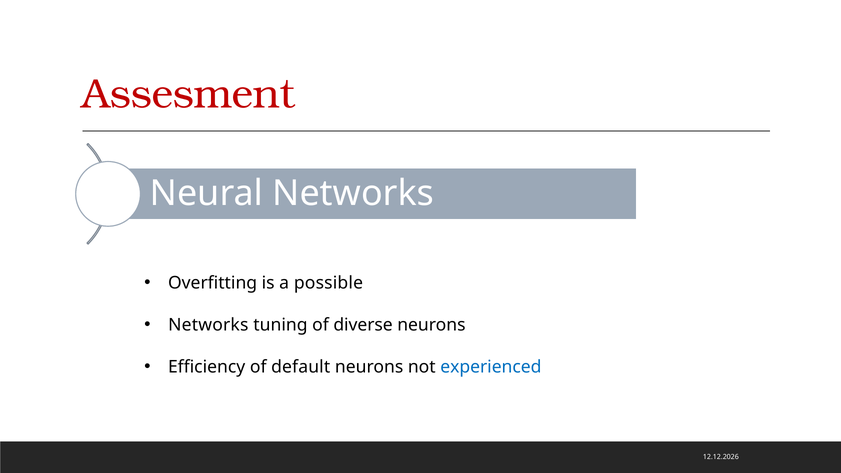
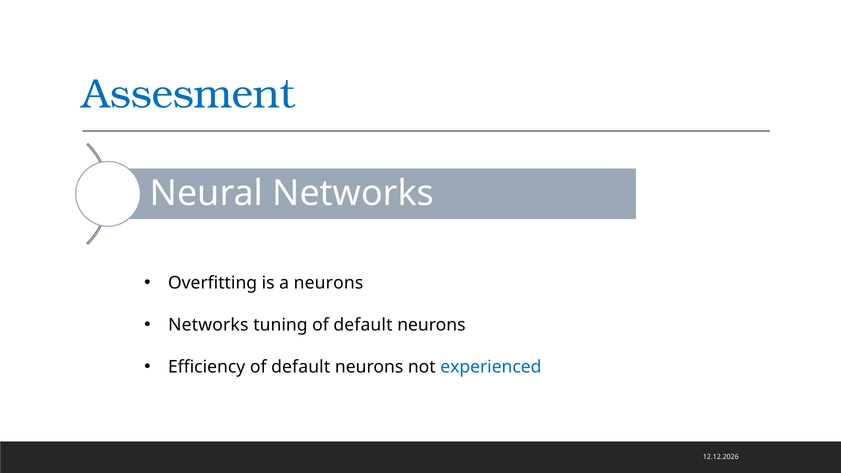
Assesment colour: red -> blue
a possible: possible -> neurons
tuning of diverse: diverse -> default
